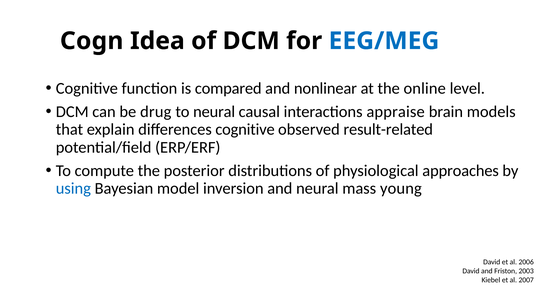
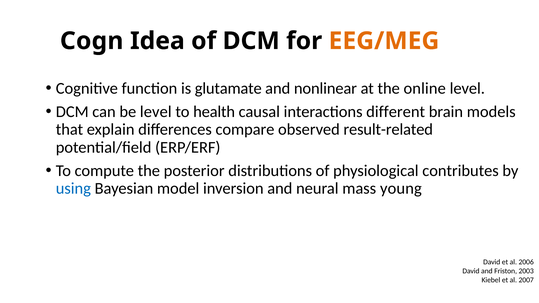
EEG/MEG colour: blue -> orange
compared: compared -> glutamate
be drug: drug -> level
to neural: neural -> health
appraise: appraise -> different
differences cognitive: cognitive -> compare
approaches: approaches -> contributes
